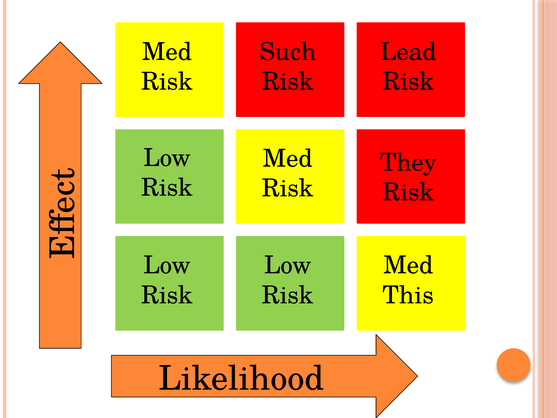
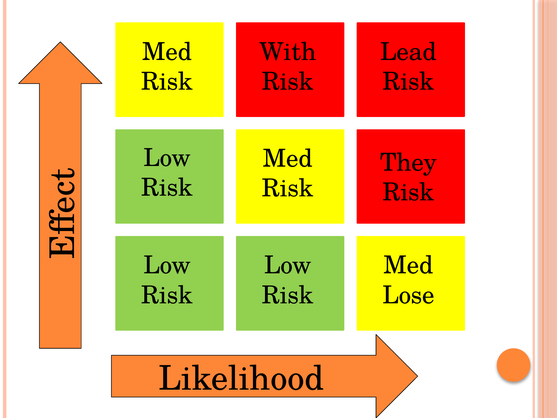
Such: Such -> With
This: This -> Lose
